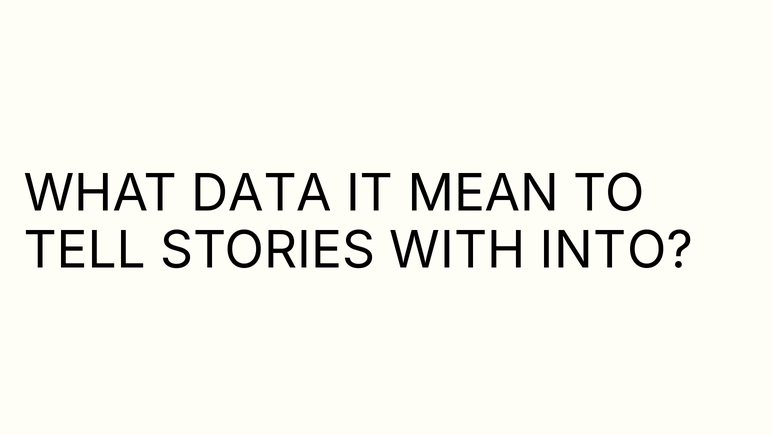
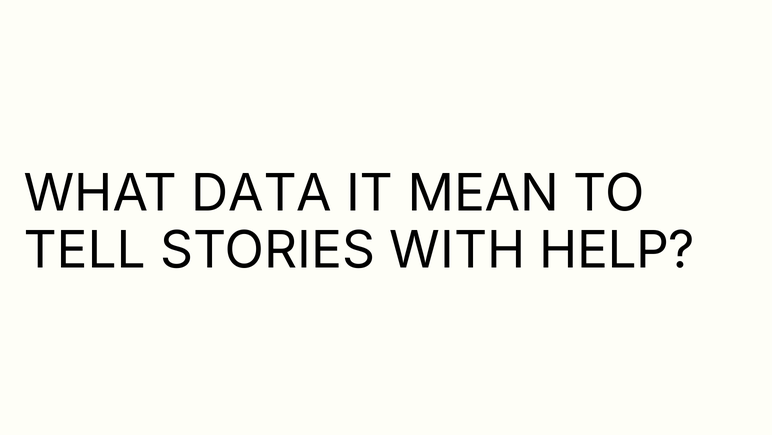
INTO: INTO -> HELP
